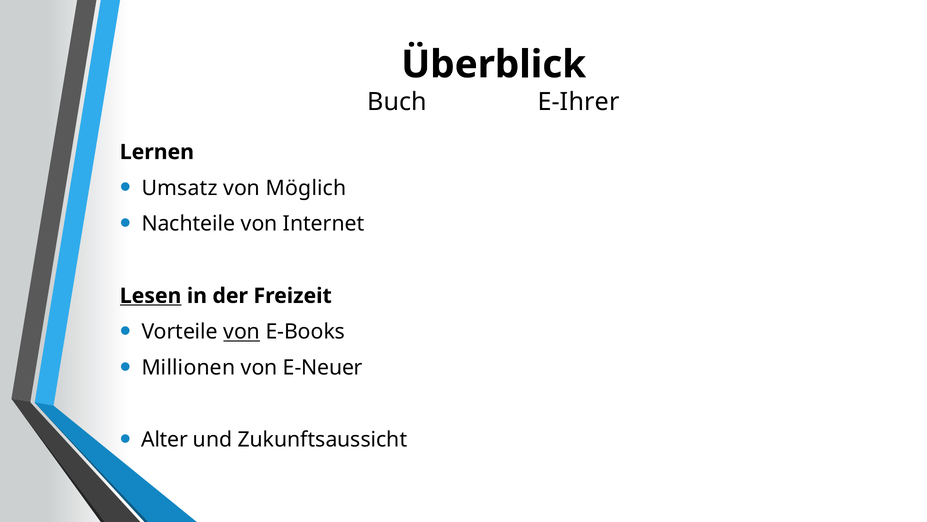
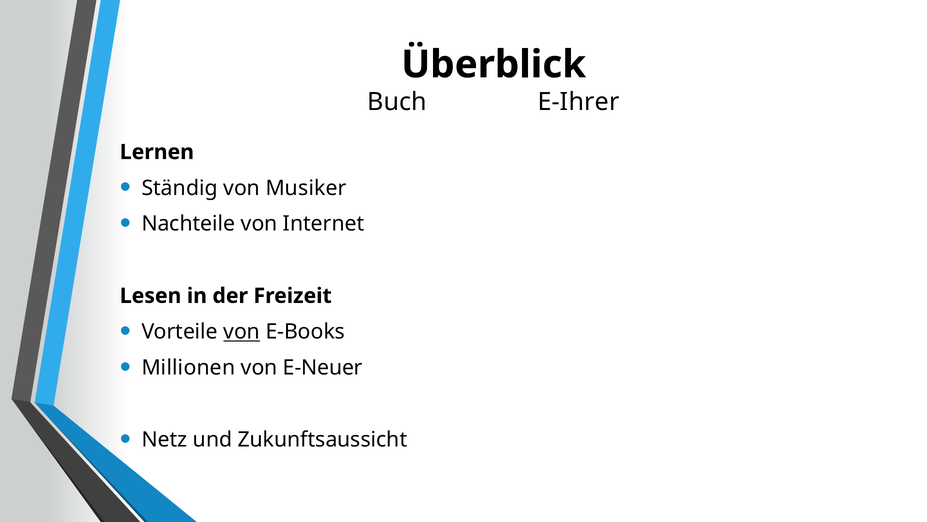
Umsatz: Umsatz -> Ständig
Möglich: Möglich -> Musiker
Lesen underline: present -> none
Alter: Alter -> Netz
